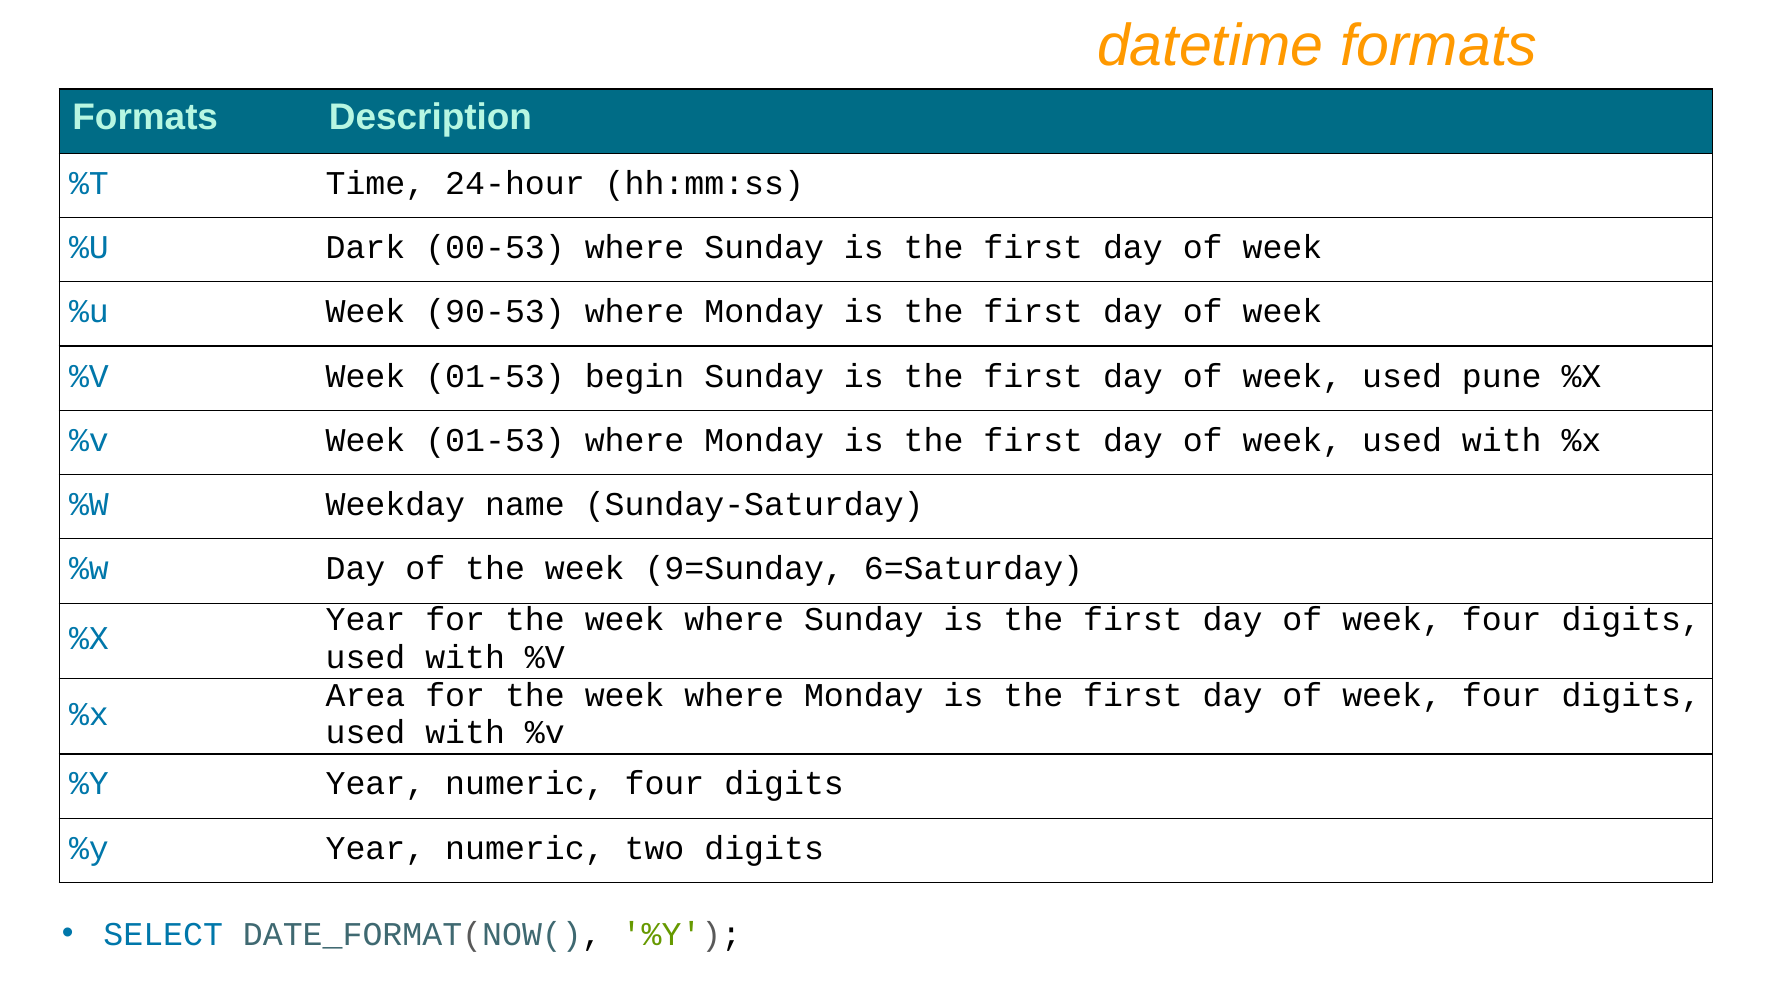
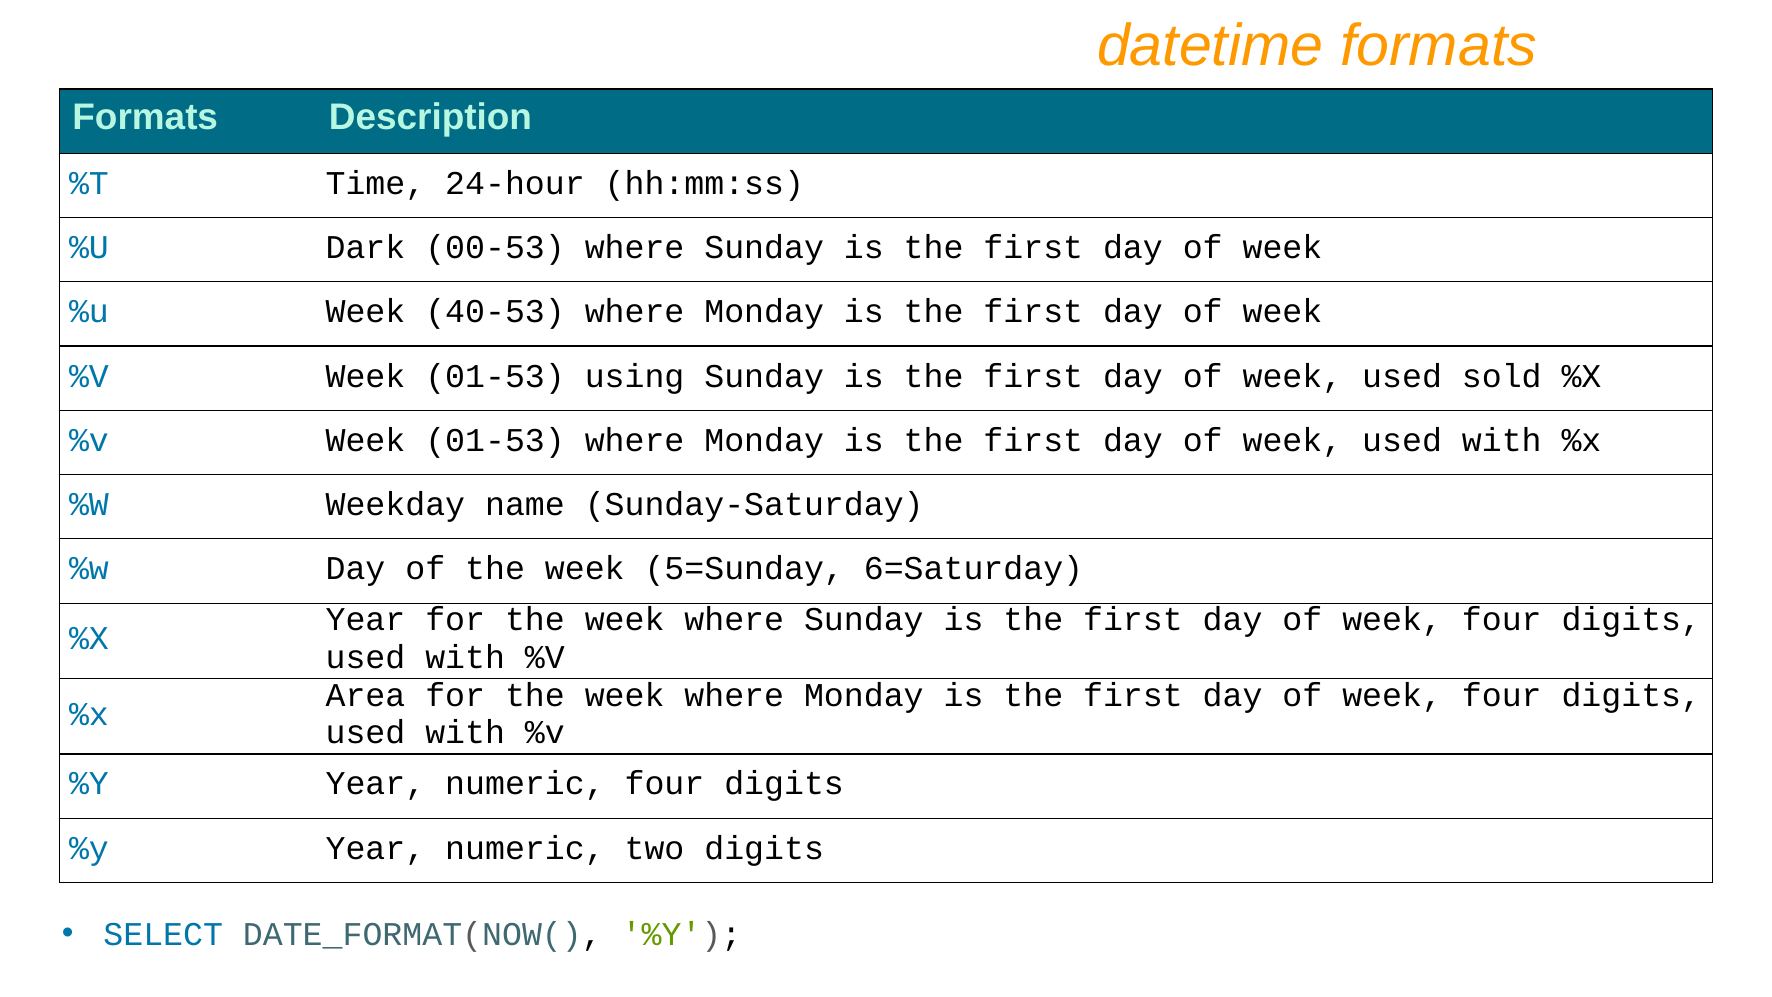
90-53: 90-53 -> 40-53
begin: begin -> using
pune: pune -> sold
9=Sunday: 9=Sunday -> 5=Sunday
